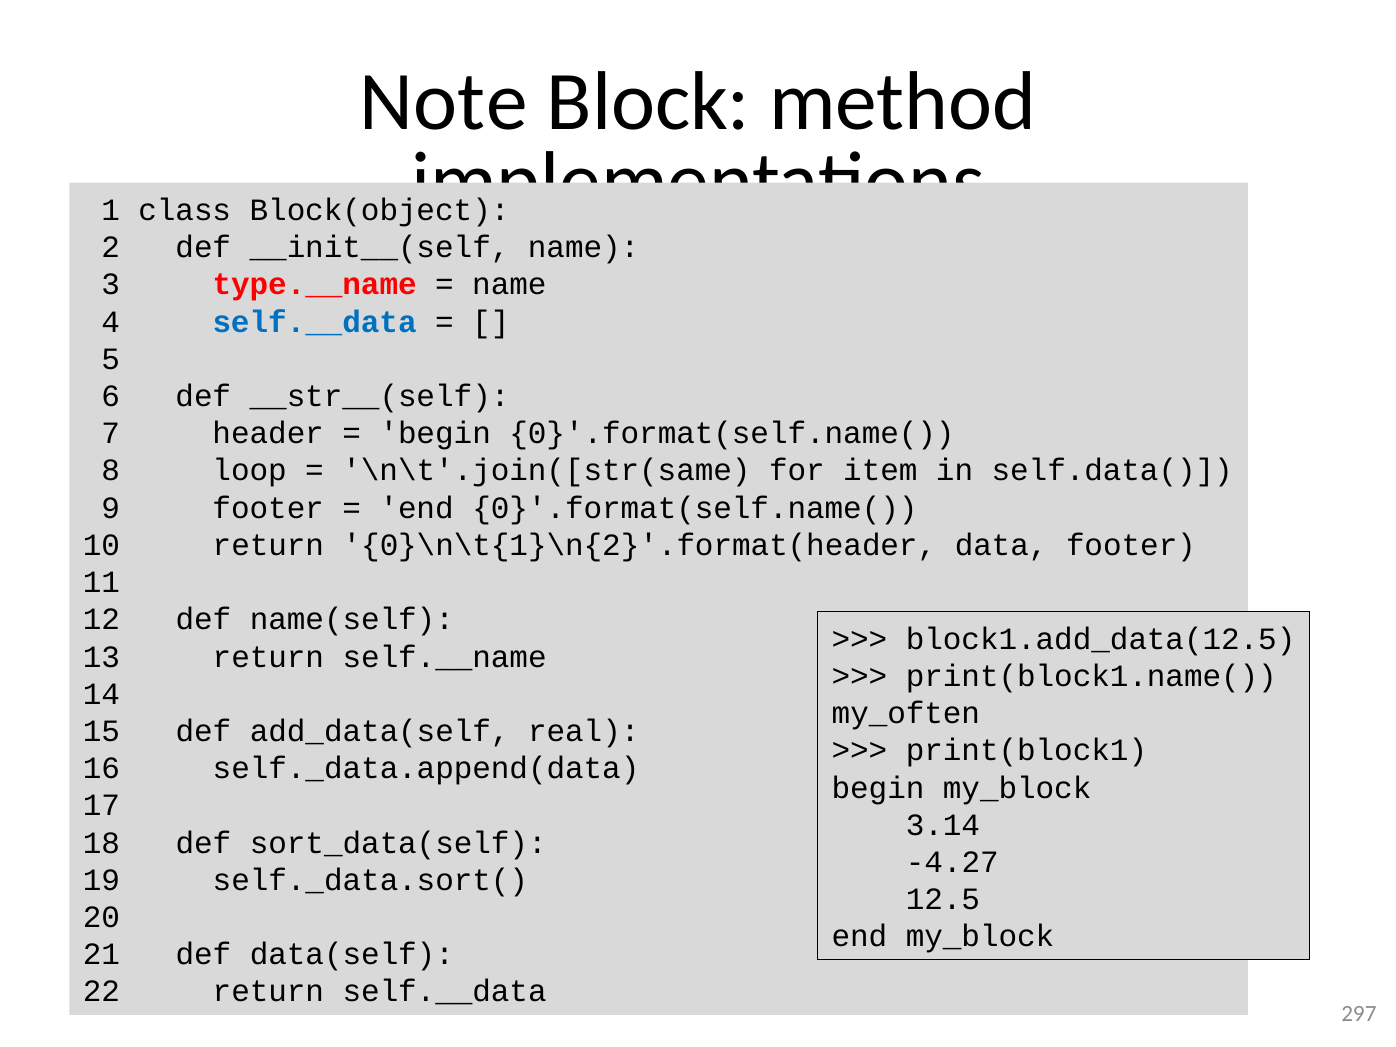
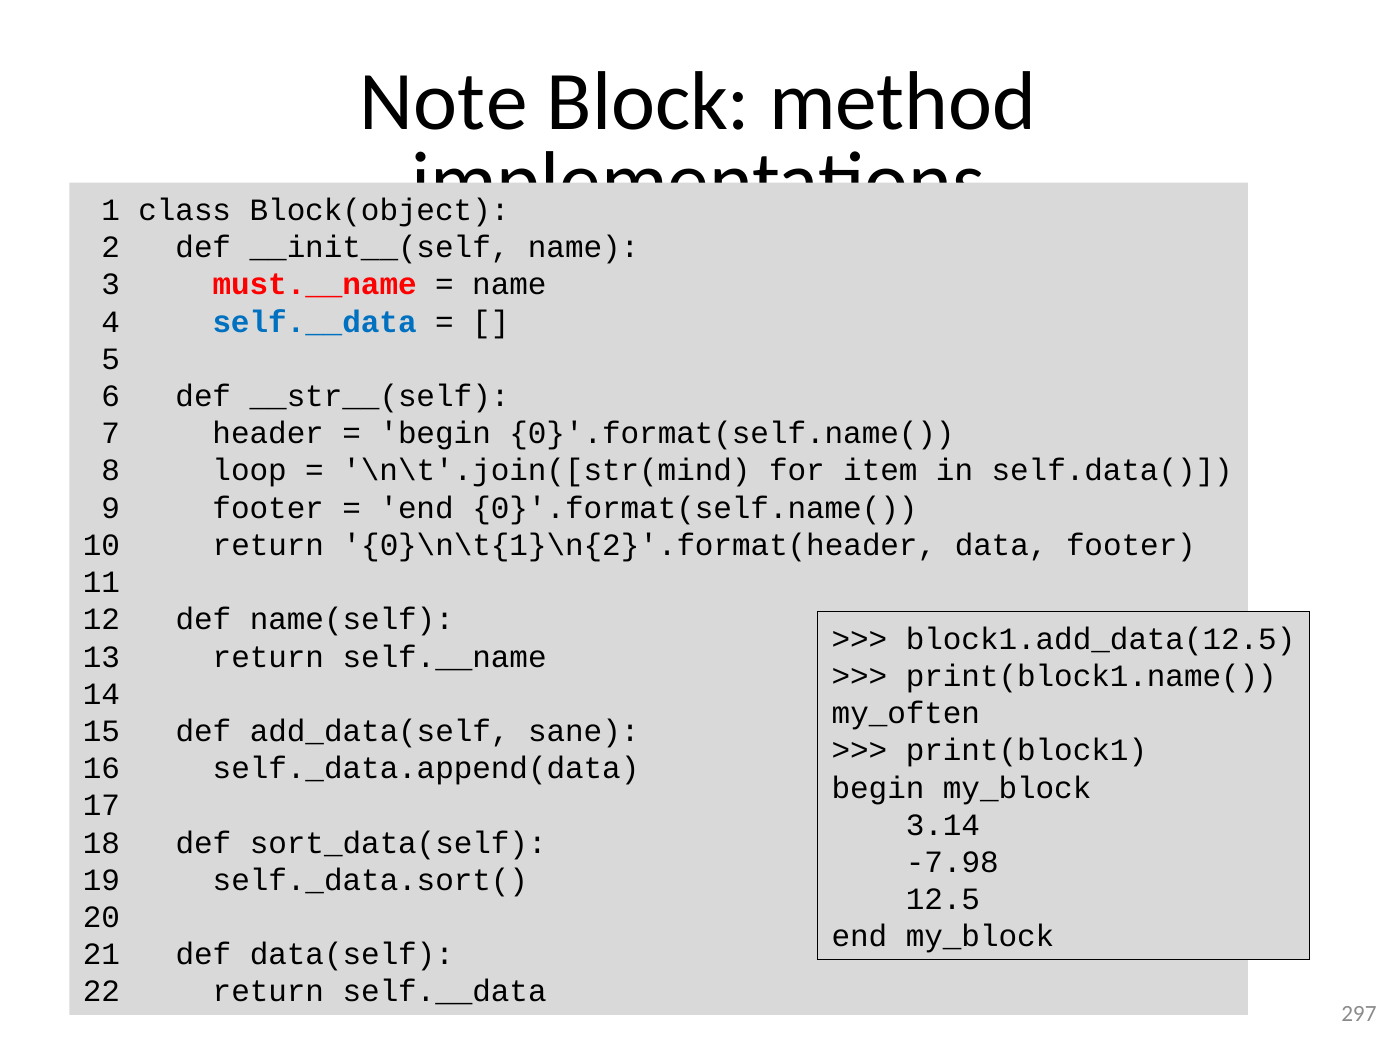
type.__name: type.__name -> must.__name
\n\t'.join([str(same: \n\t'.join([str(same -> \n\t'.join([str(mind
real: real -> sane
-4.27: -4.27 -> -7.98
